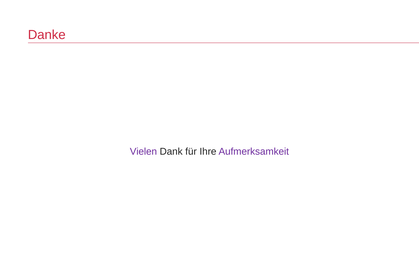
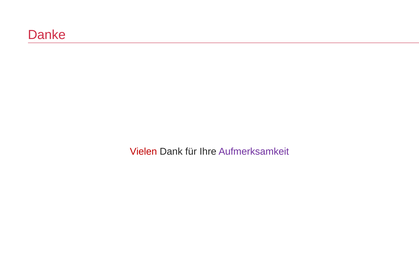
Vielen colour: purple -> red
